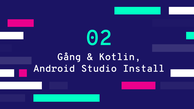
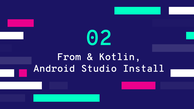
Gång: Gång -> From
